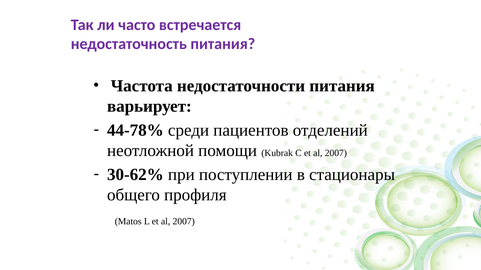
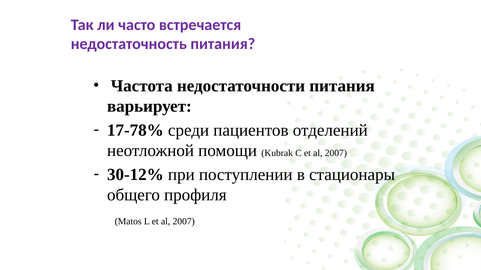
44-78%: 44-78% -> 17-78%
30-62%: 30-62% -> 30-12%
